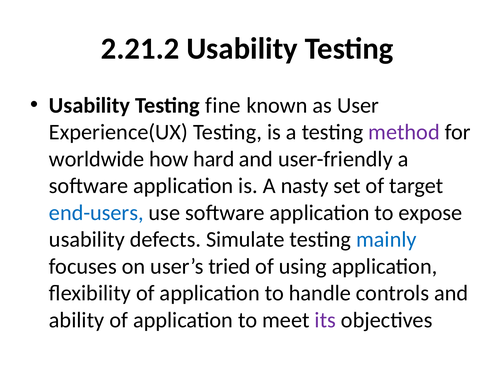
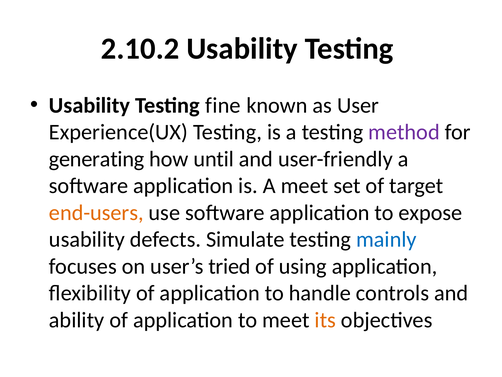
2.21.2: 2.21.2 -> 2.10.2
worldwide: worldwide -> generating
hard: hard -> until
A nasty: nasty -> meet
end-users colour: blue -> orange
its colour: purple -> orange
